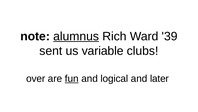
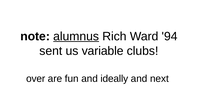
39: 39 -> 94
fun underline: present -> none
logical: logical -> ideally
later: later -> next
